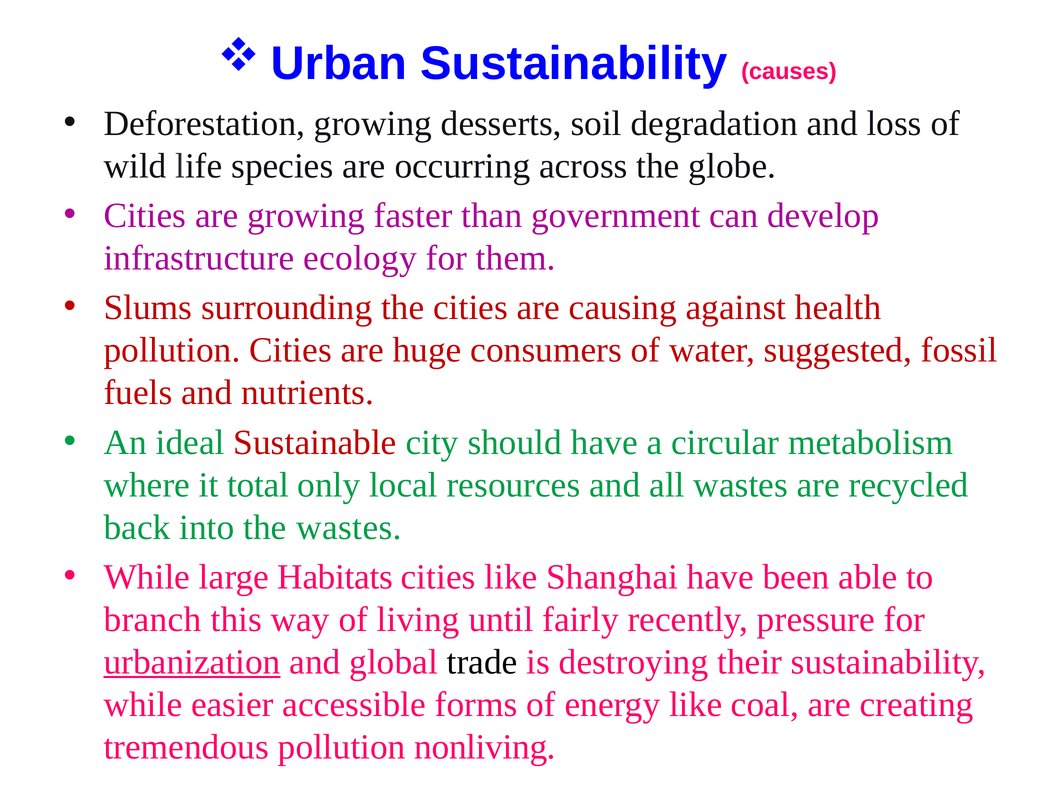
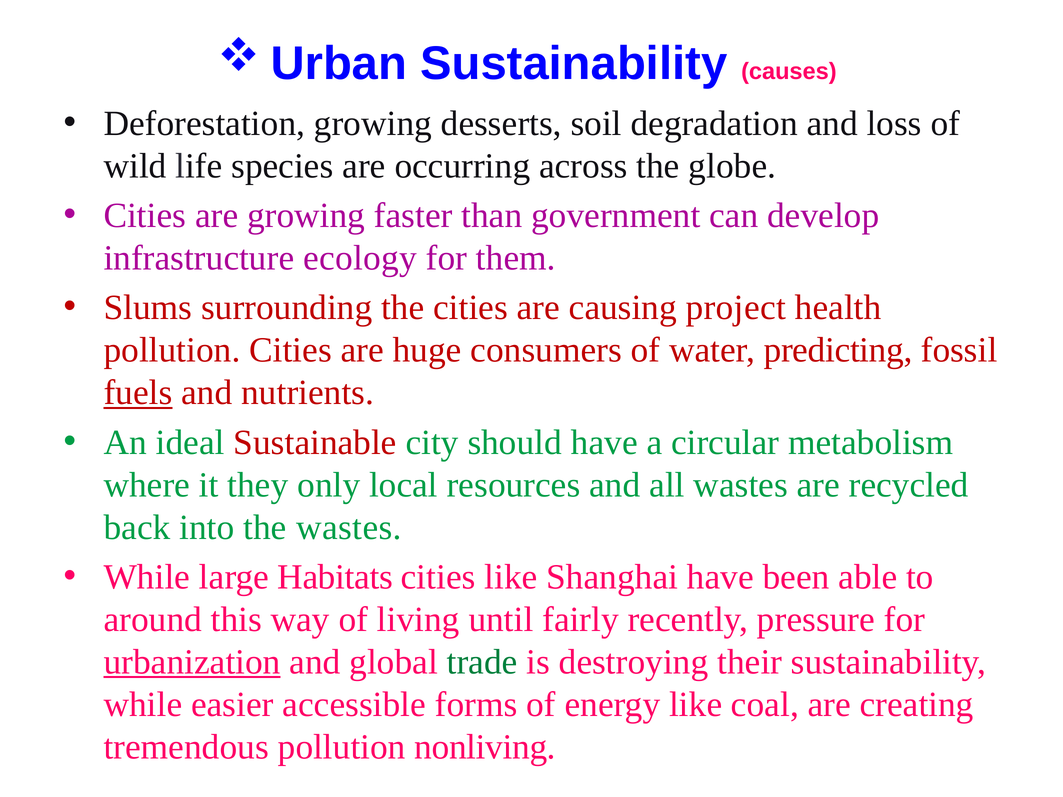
against: against -> project
suggested: suggested -> predicting
fuels underline: none -> present
total: total -> they
branch: branch -> around
trade colour: black -> green
